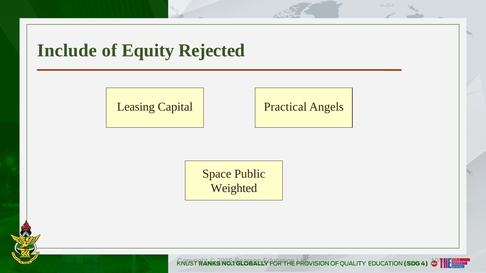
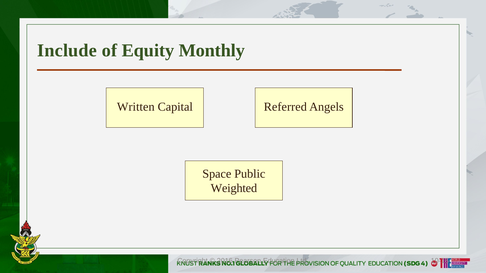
Rejected: Rejected -> Monthly
Leasing: Leasing -> Written
Practical: Practical -> Referred
